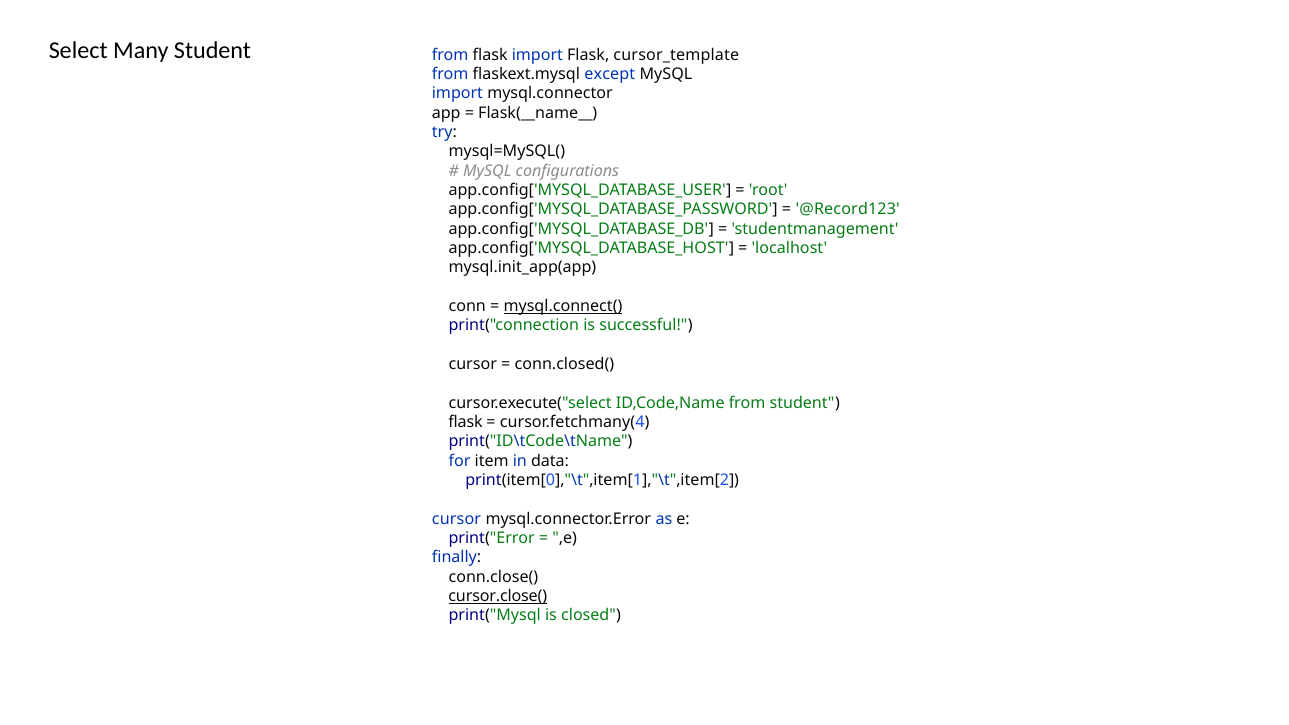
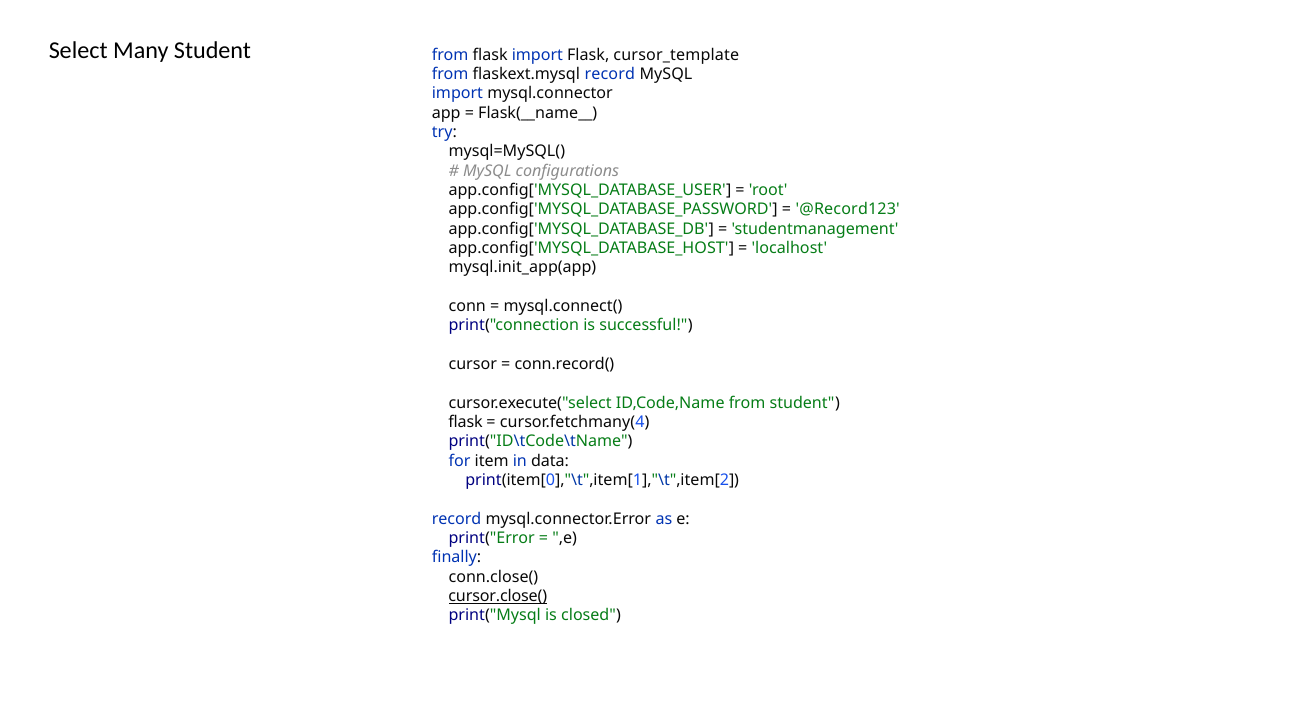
flaskext.mysql except: except -> record
mysql.connect( underline: present -> none
conn.closed(: conn.closed( -> conn.record(
cursor at (457, 519): cursor -> record
